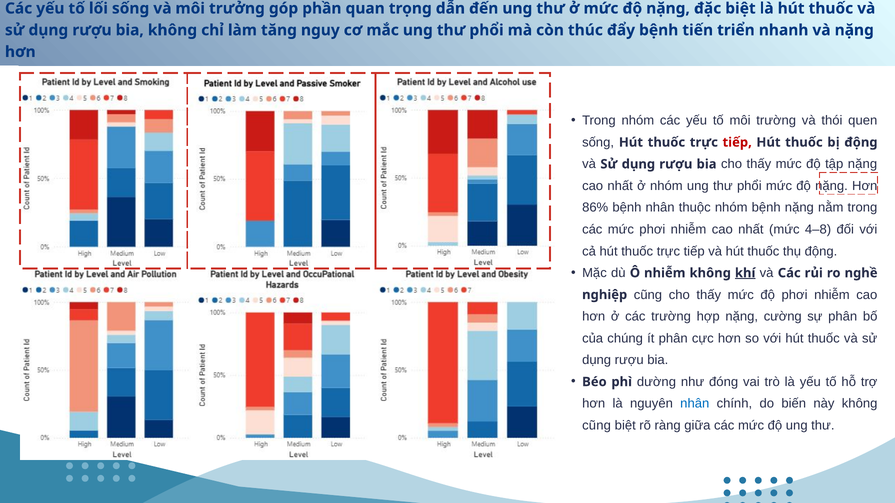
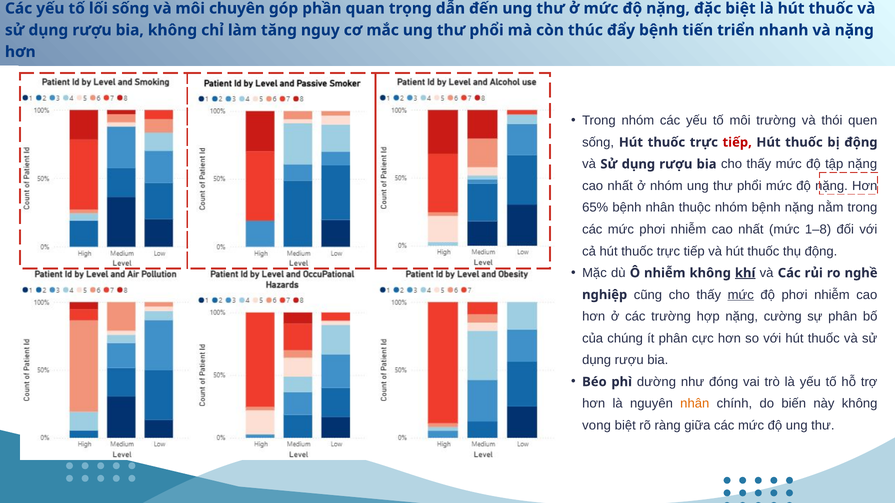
trưởng: trưởng -> chuyên
86%: 86% -> 65%
4–8: 4–8 -> 1–8
mức at (741, 295) underline: none -> present
nhân at (695, 404) colour: blue -> orange
cũng at (597, 426): cũng -> vong
